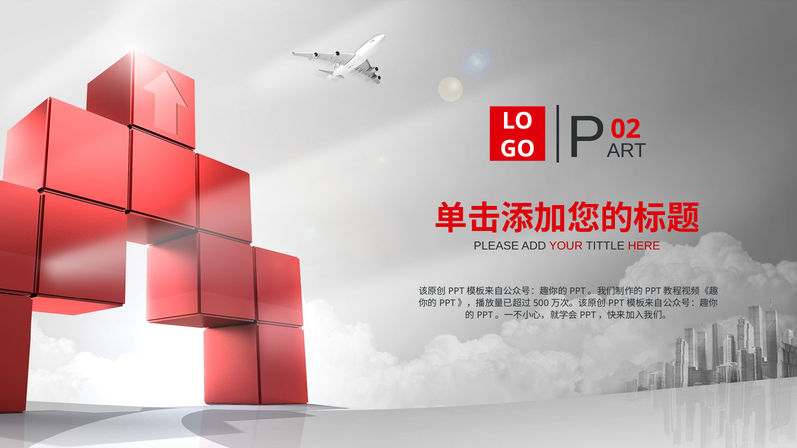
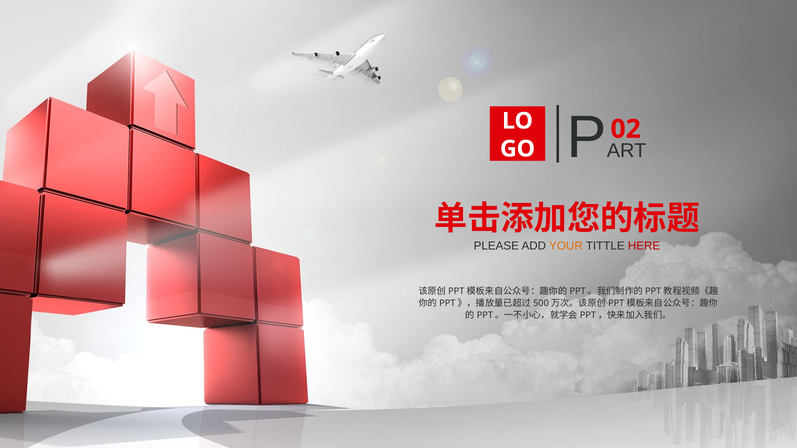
YOUR colour: red -> orange
